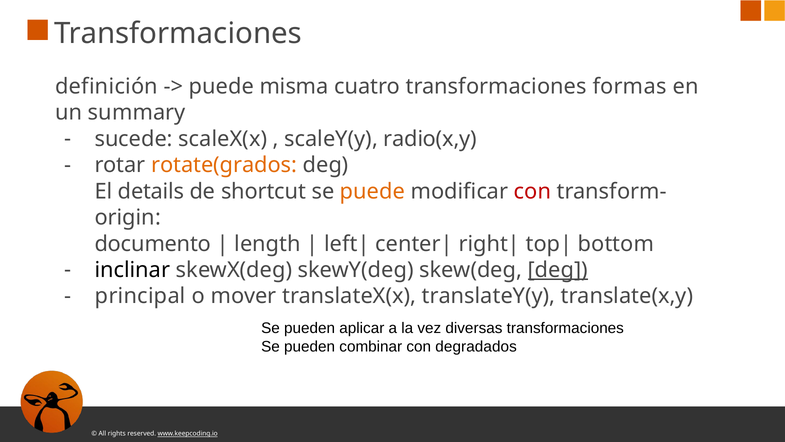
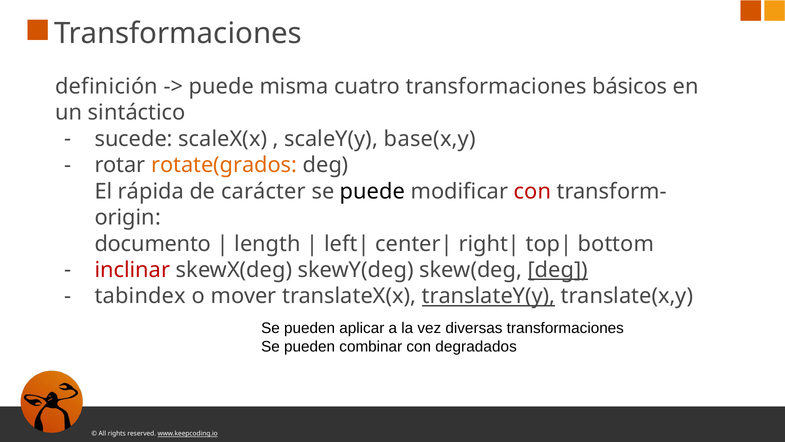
formas: formas -> básicos
summary: summary -> sintáctico
radio(x,y: radio(x,y -> base(x,y
details: details -> rápida
shortcut: shortcut -> carácter
puede at (372, 191) colour: orange -> black
inclinar colour: black -> red
principal: principal -> tabindex
translateY(y underline: none -> present
